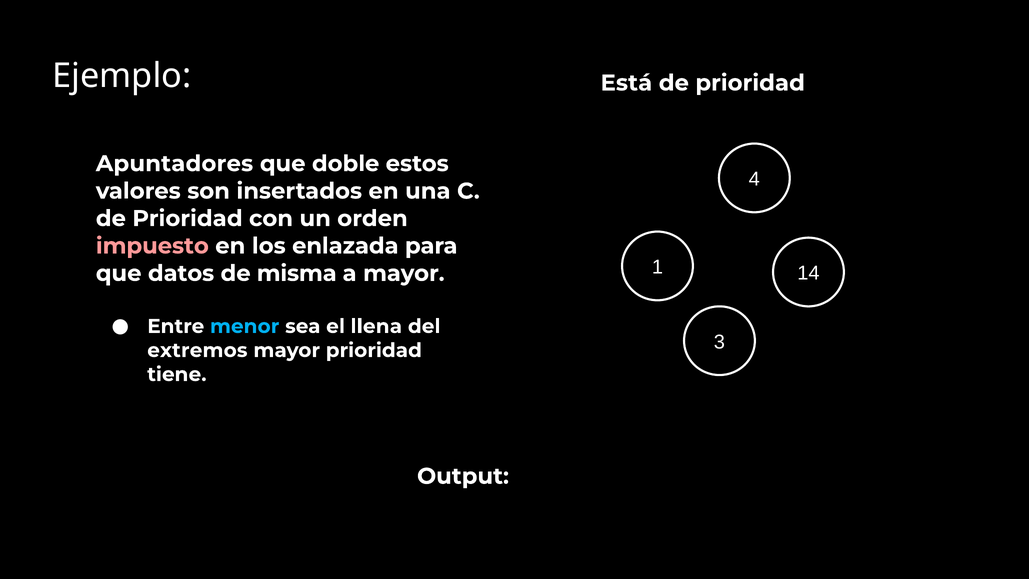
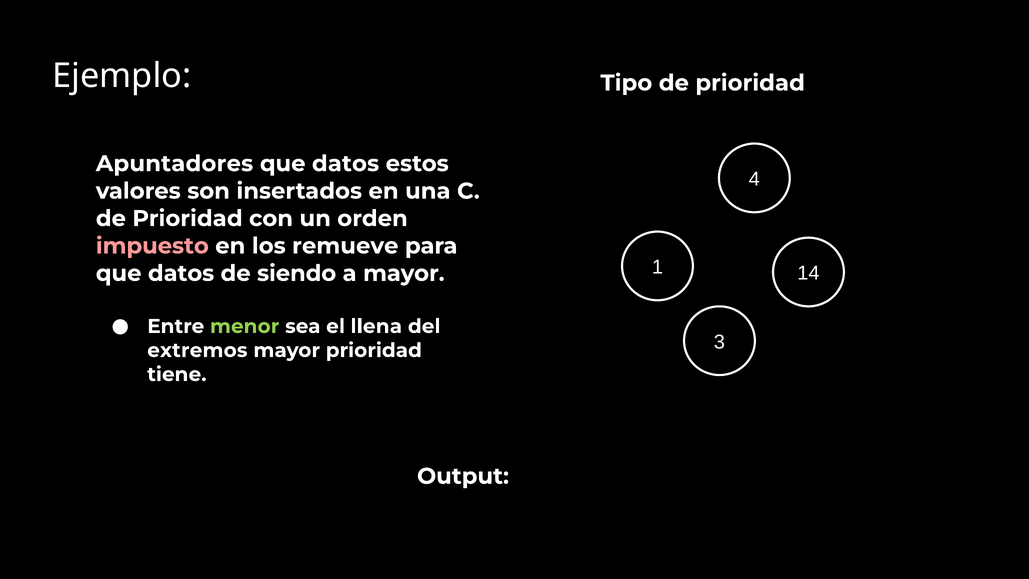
Está: Está -> Tipo
doble at (346, 164): doble -> datos
enlazada: enlazada -> remueve
misma: misma -> siendo
menor colour: light blue -> light green
